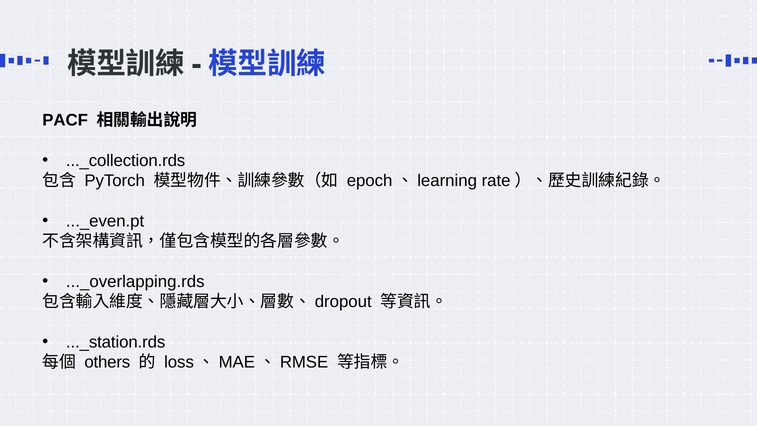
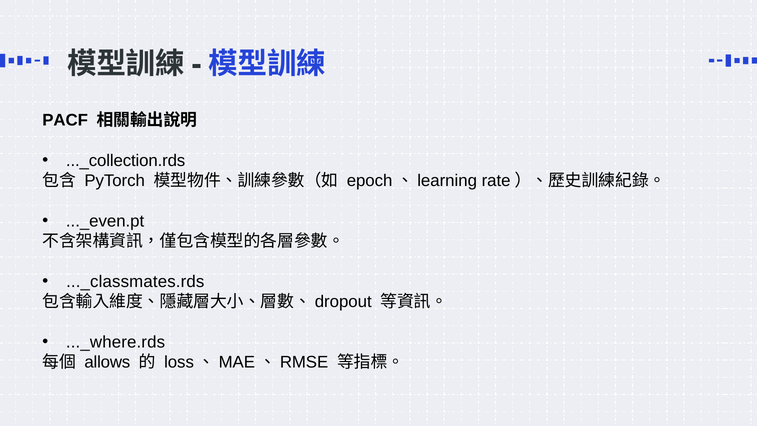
..._overlapping.rds: ..._overlapping.rds -> ..._classmates.rds
..._station.rds: ..._station.rds -> ..._where.rds
others: others -> allows
